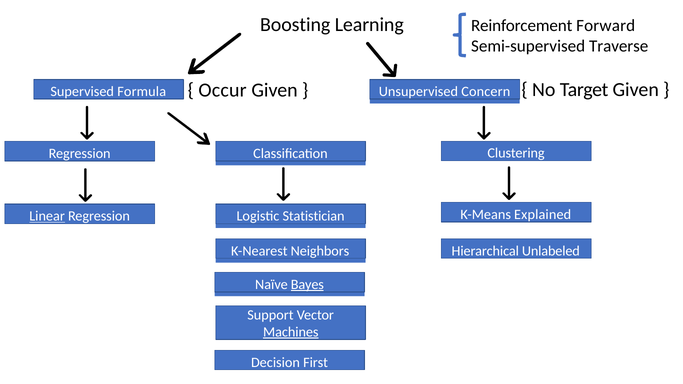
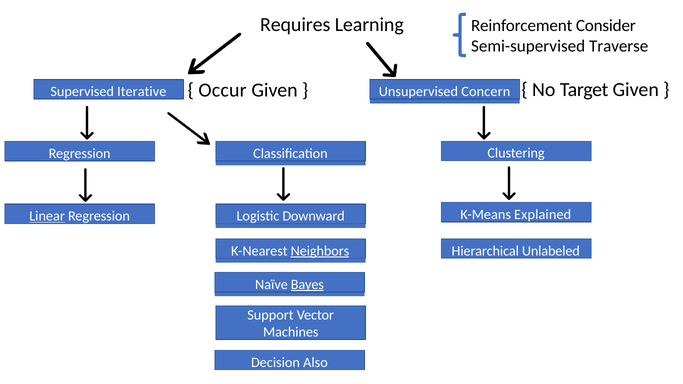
Boosting: Boosting -> Requires
Forward: Forward -> Consider
Formula: Formula -> Iterative
Statistician: Statistician -> Downward
Neighbors underline: none -> present
Machines underline: present -> none
First: First -> Also
